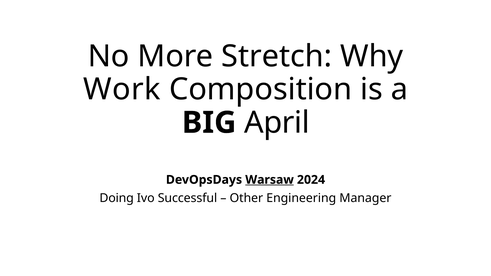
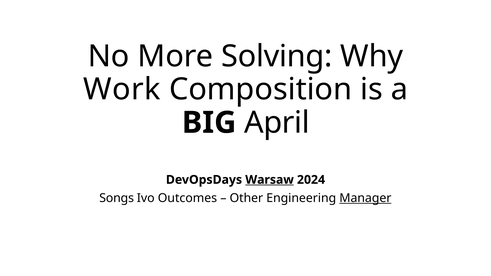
Stretch: Stretch -> Solving
Doing: Doing -> Songs
Successful: Successful -> Outcomes
Manager underline: none -> present
